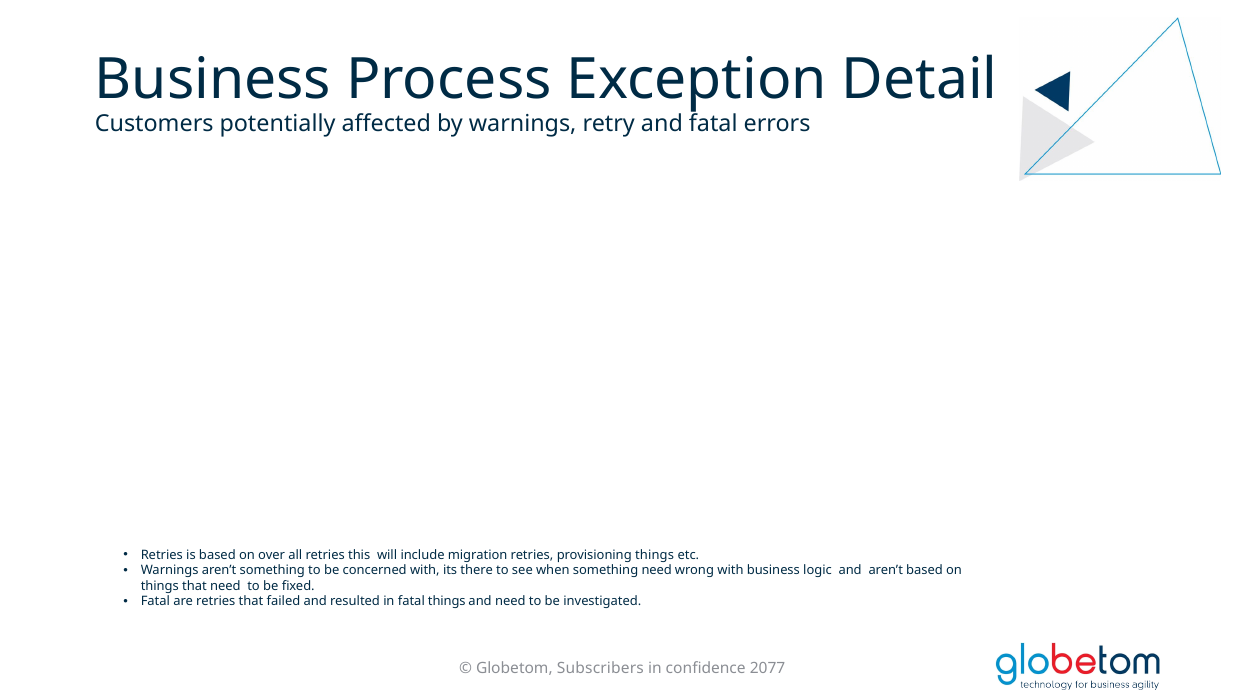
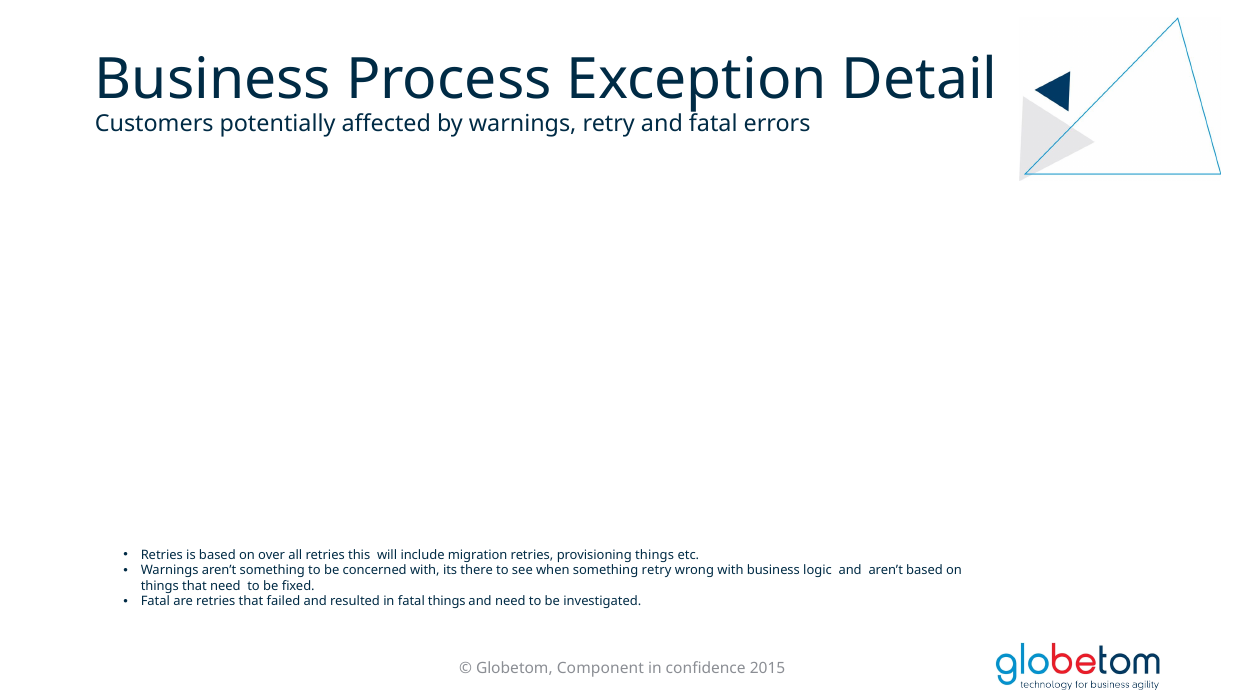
something need: need -> retry
Subscribers: Subscribers -> Component
2077: 2077 -> 2015
